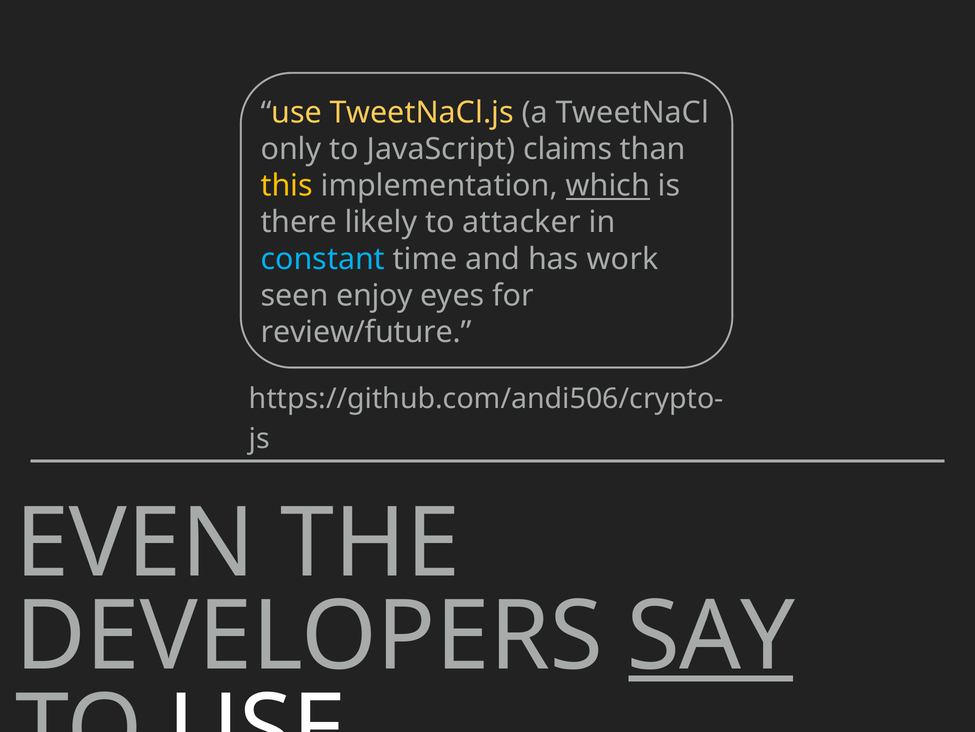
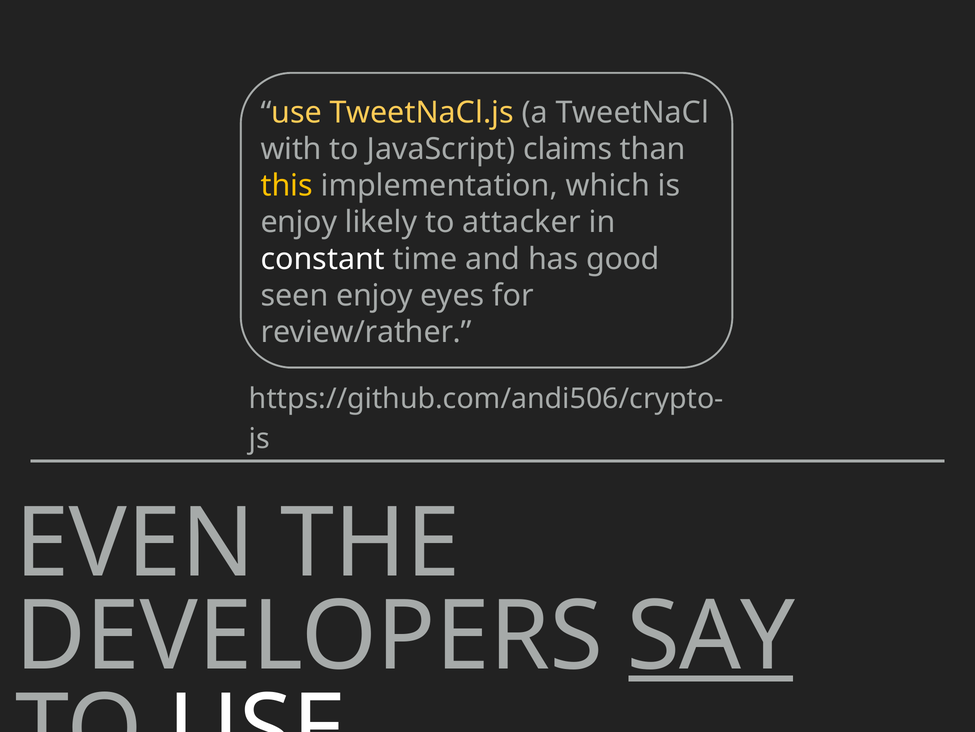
only: only -> with
which underline: present -> none
there at (299, 222): there -> enjoy
constant colour: light blue -> white
work: work -> good
review/future: review/future -> review/rather
